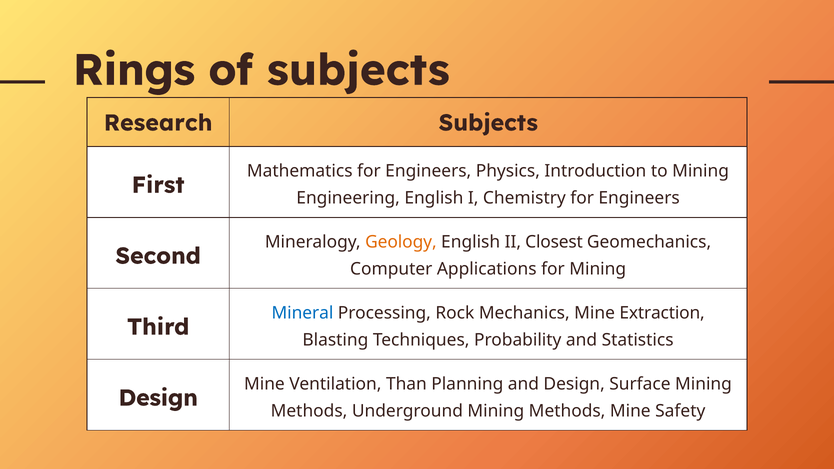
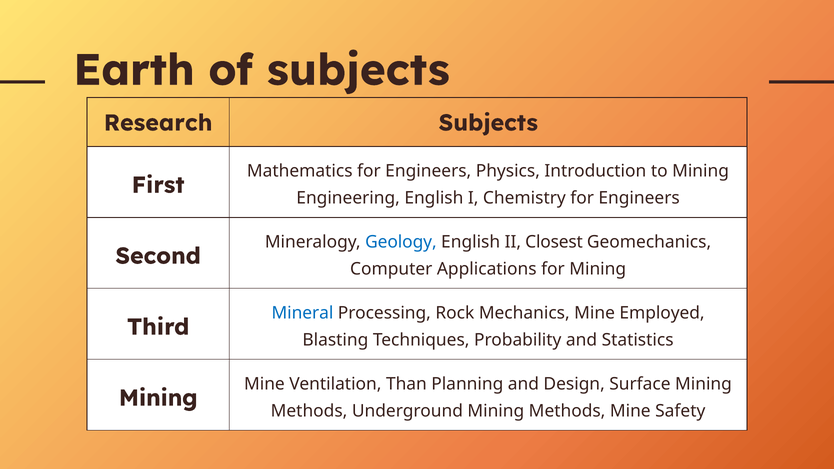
Rings: Rings -> Earth
Geology colour: orange -> blue
Extraction: Extraction -> Employed
Design at (158, 398): Design -> Mining
